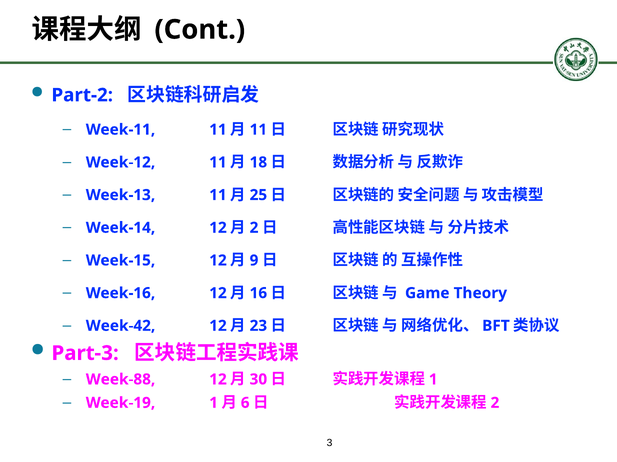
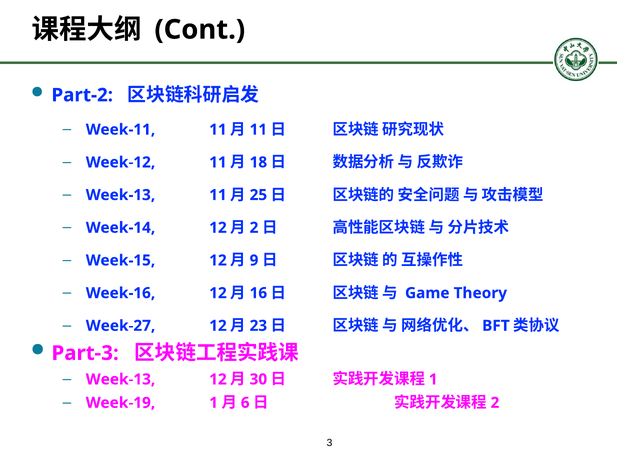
Week-42: Week-42 -> Week-27
Week-88 at (121, 380): Week-88 -> Week-13
